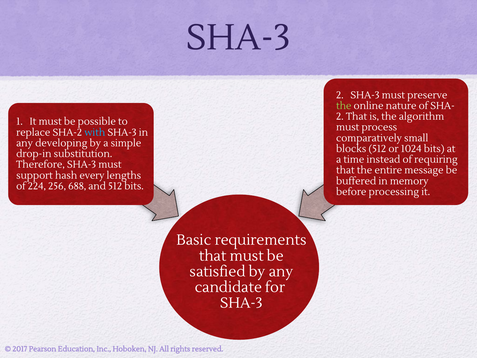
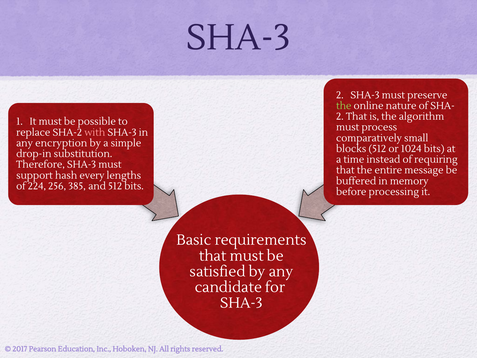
with colour: light blue -> pink
developing: developing -> encryption
688: 688 -> 385
